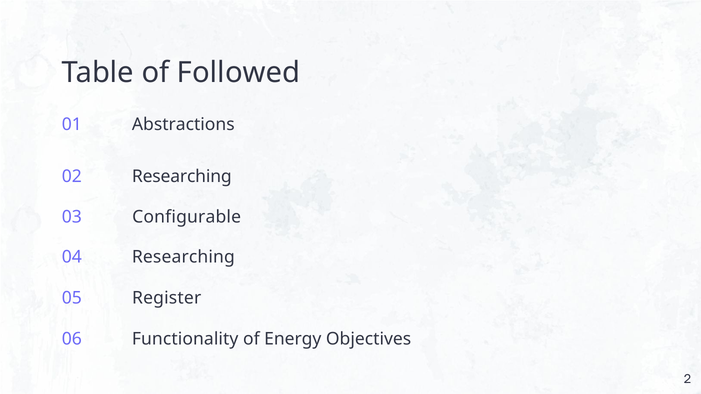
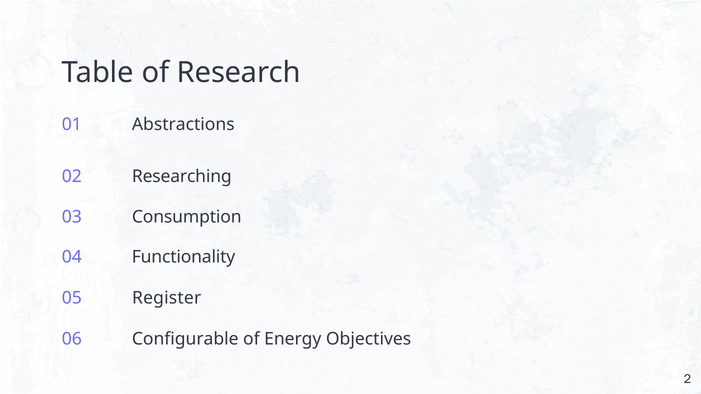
Followed: Followed -> Research
Configurable: Configurable -> Consumption
04 Researching: Researching -> Functionality
Functionality: Functionality -> Configurable
